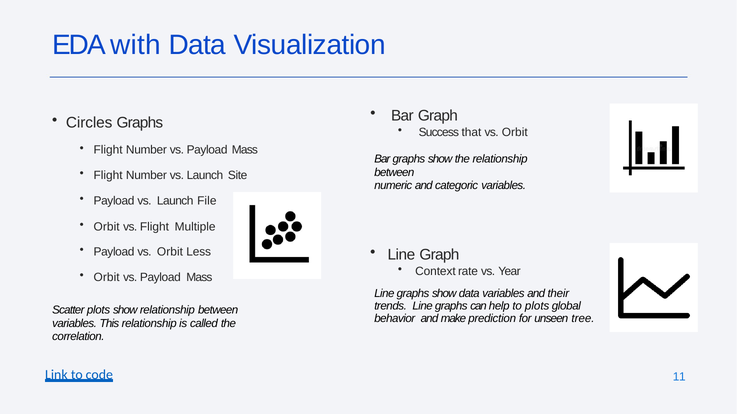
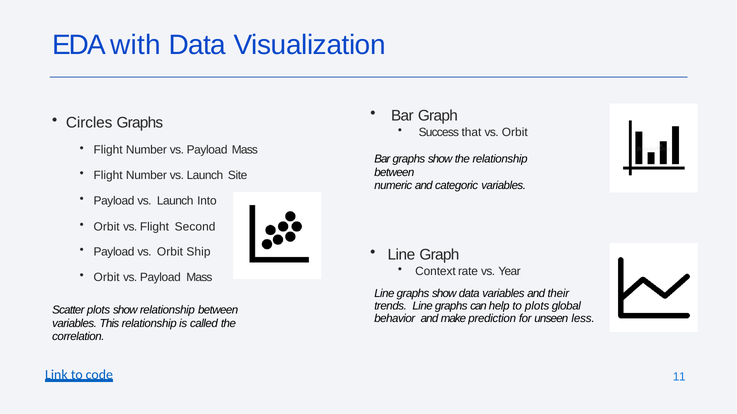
File: File -> Into
Multiple: Multiple -> Second
Less: Less -> Ship
tree: tree -> less
